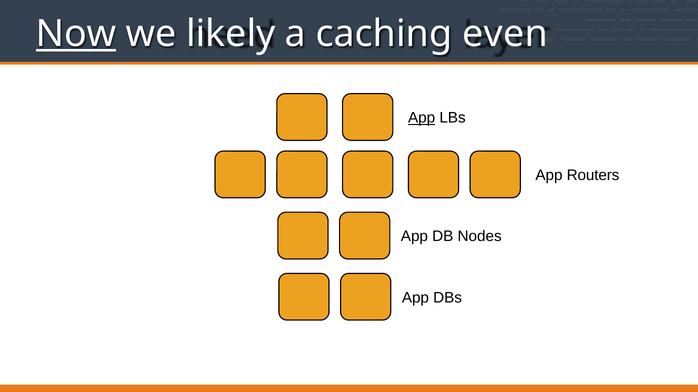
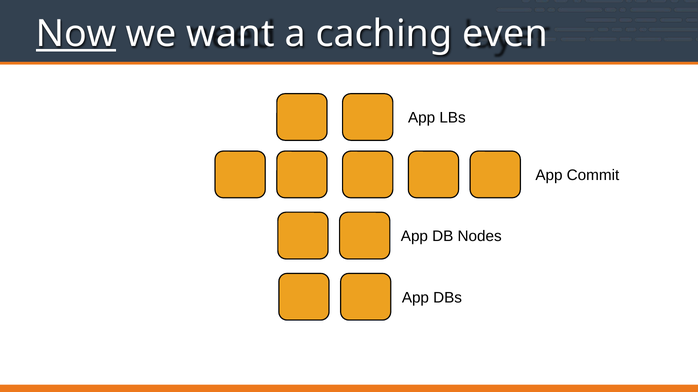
likely: likely -> want
App at (422, 118) underline: present -> none
Routers: Routers -> Commit
